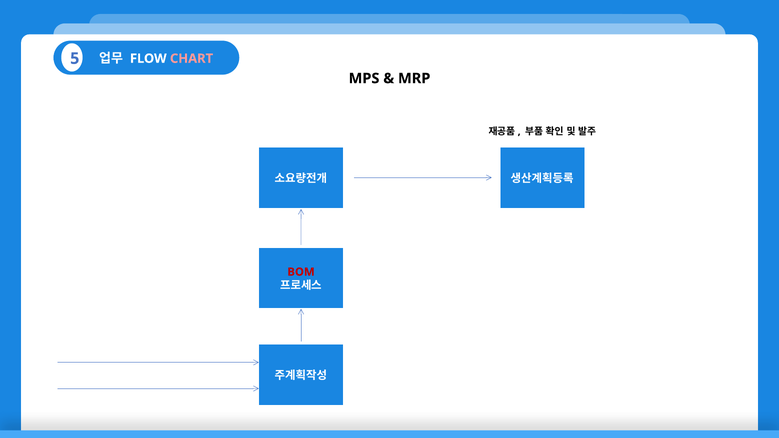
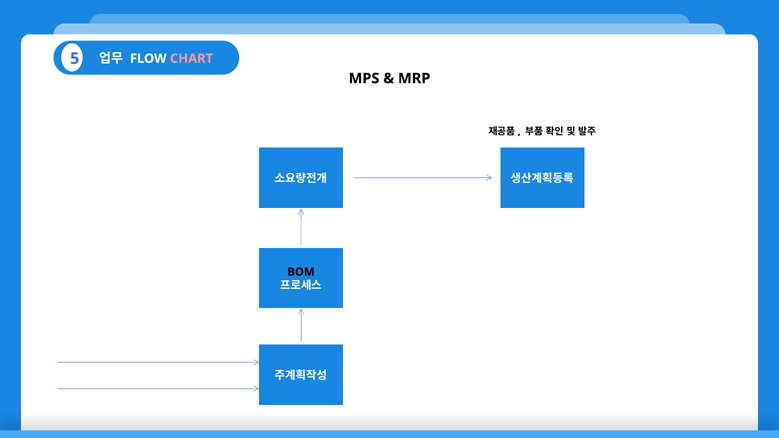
BOM colour: red -> black
